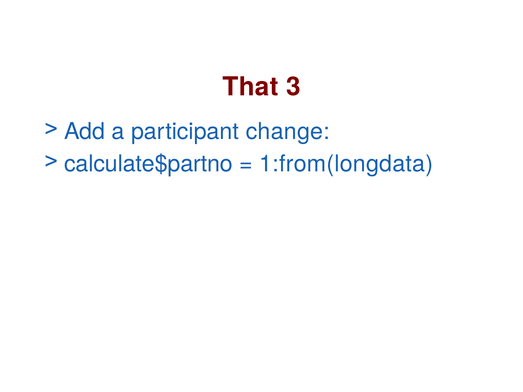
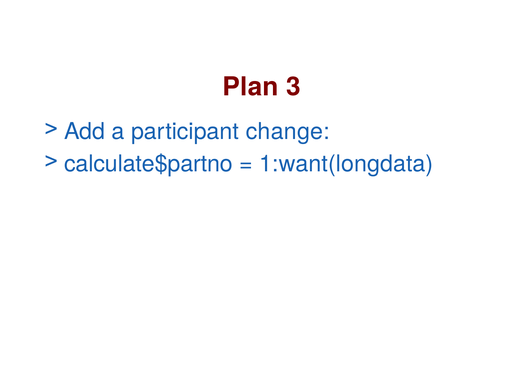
That: That -> Plan
1:from(longdata: 1:from(longdata -> 1:want(longdata
